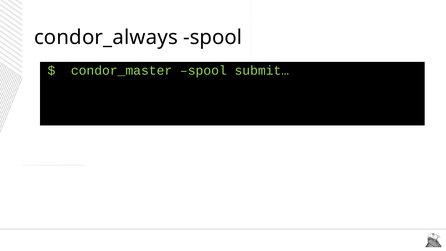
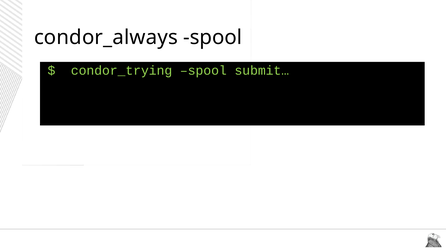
condor_master: condor_master -> condor_trying
